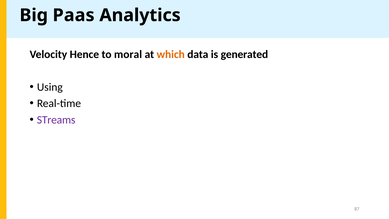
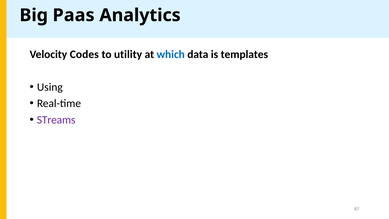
Hence: Hence -> Codes
moral: moral -> utility
which colour: orange -> blue
generated: generated -> templates
